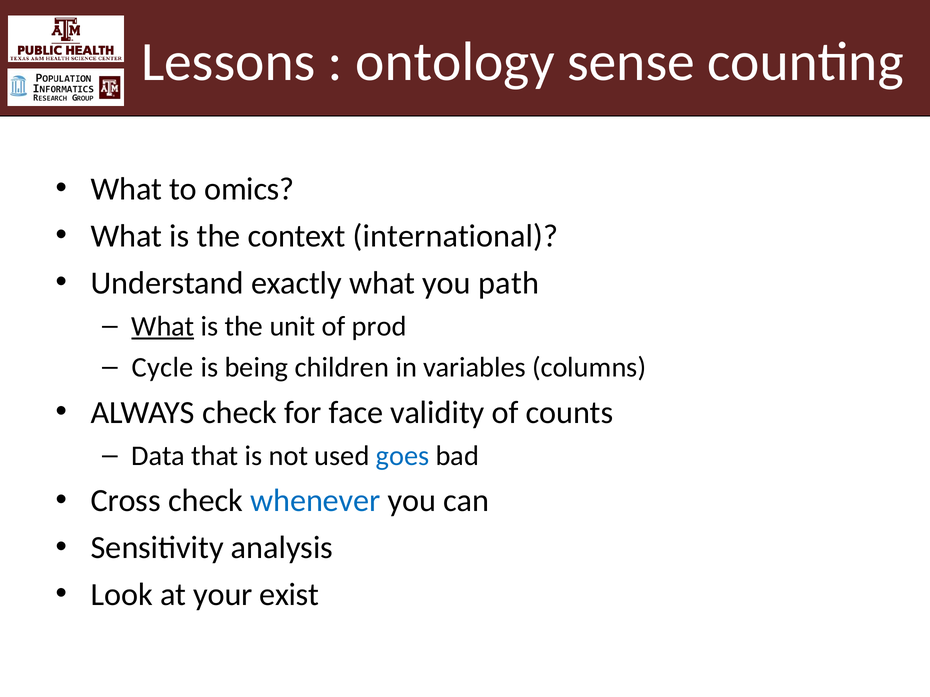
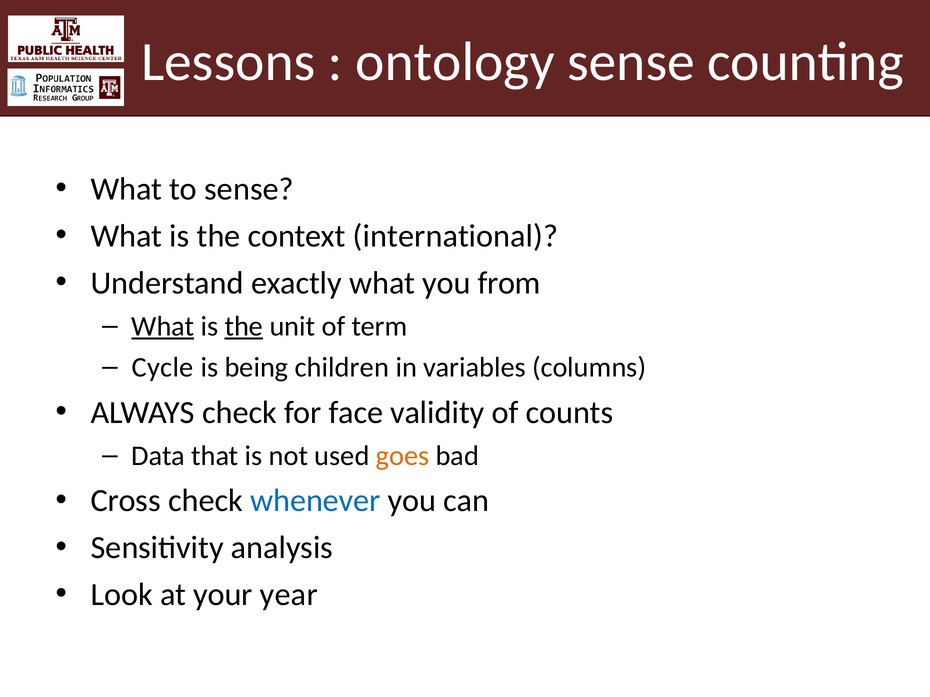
to omics: omics -> sense
path: path -> from
the at (244, 326) underline: none -> present
prod: prod -> term
goes colour: blue -> orange
exist: exist -> year
